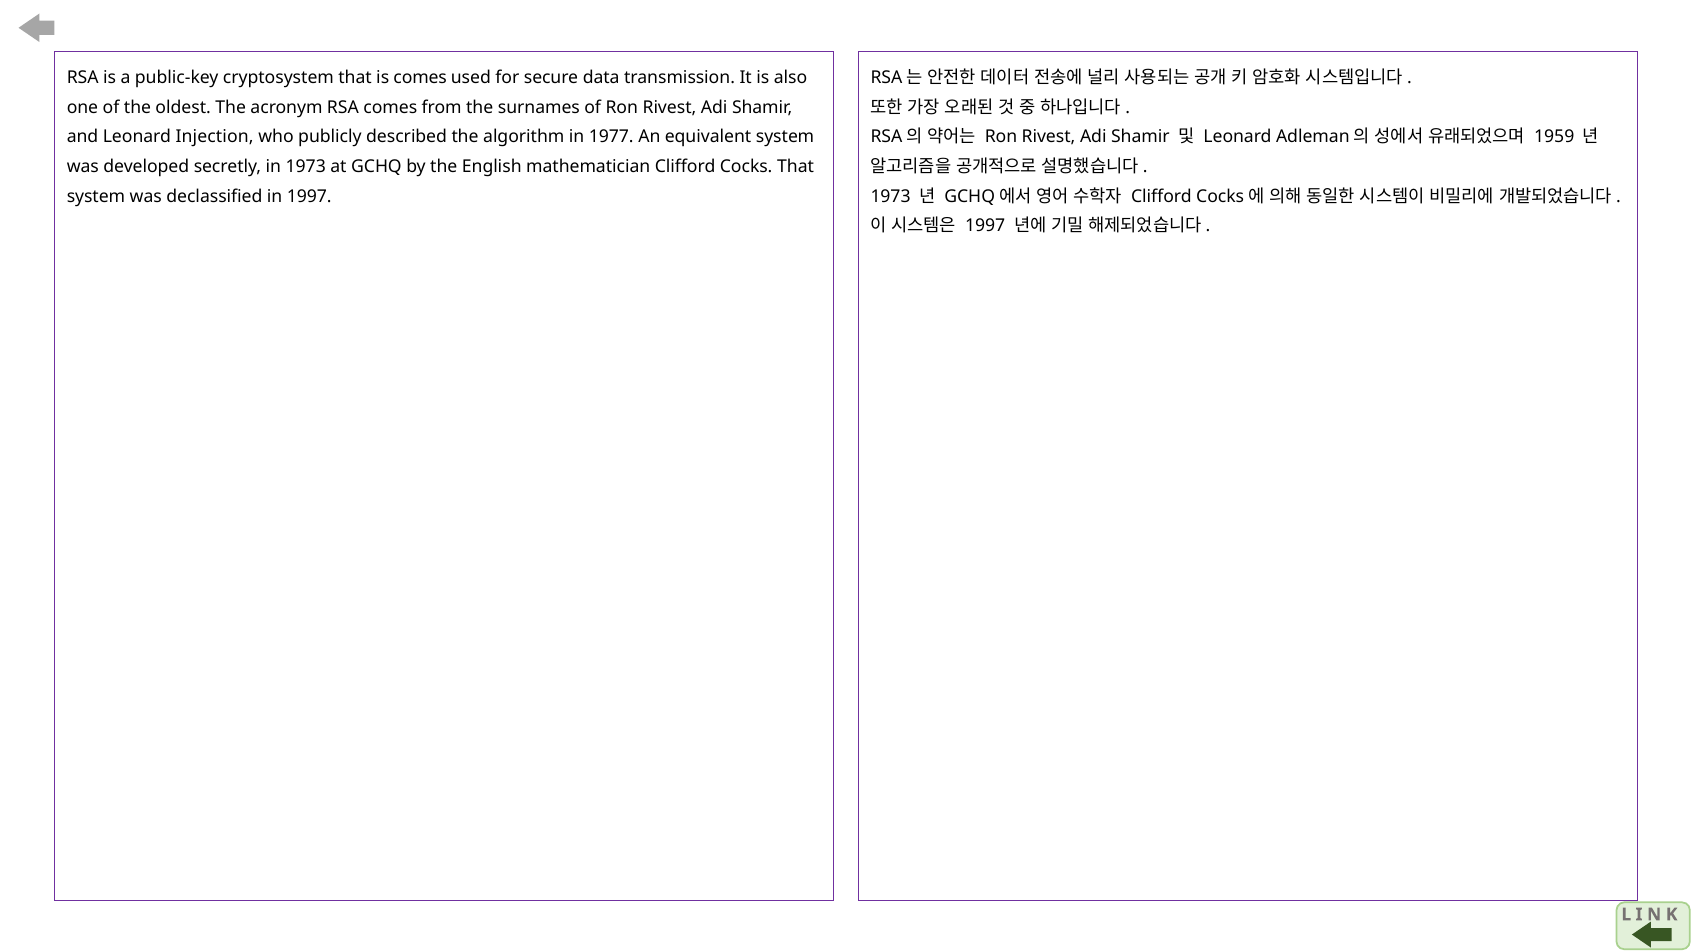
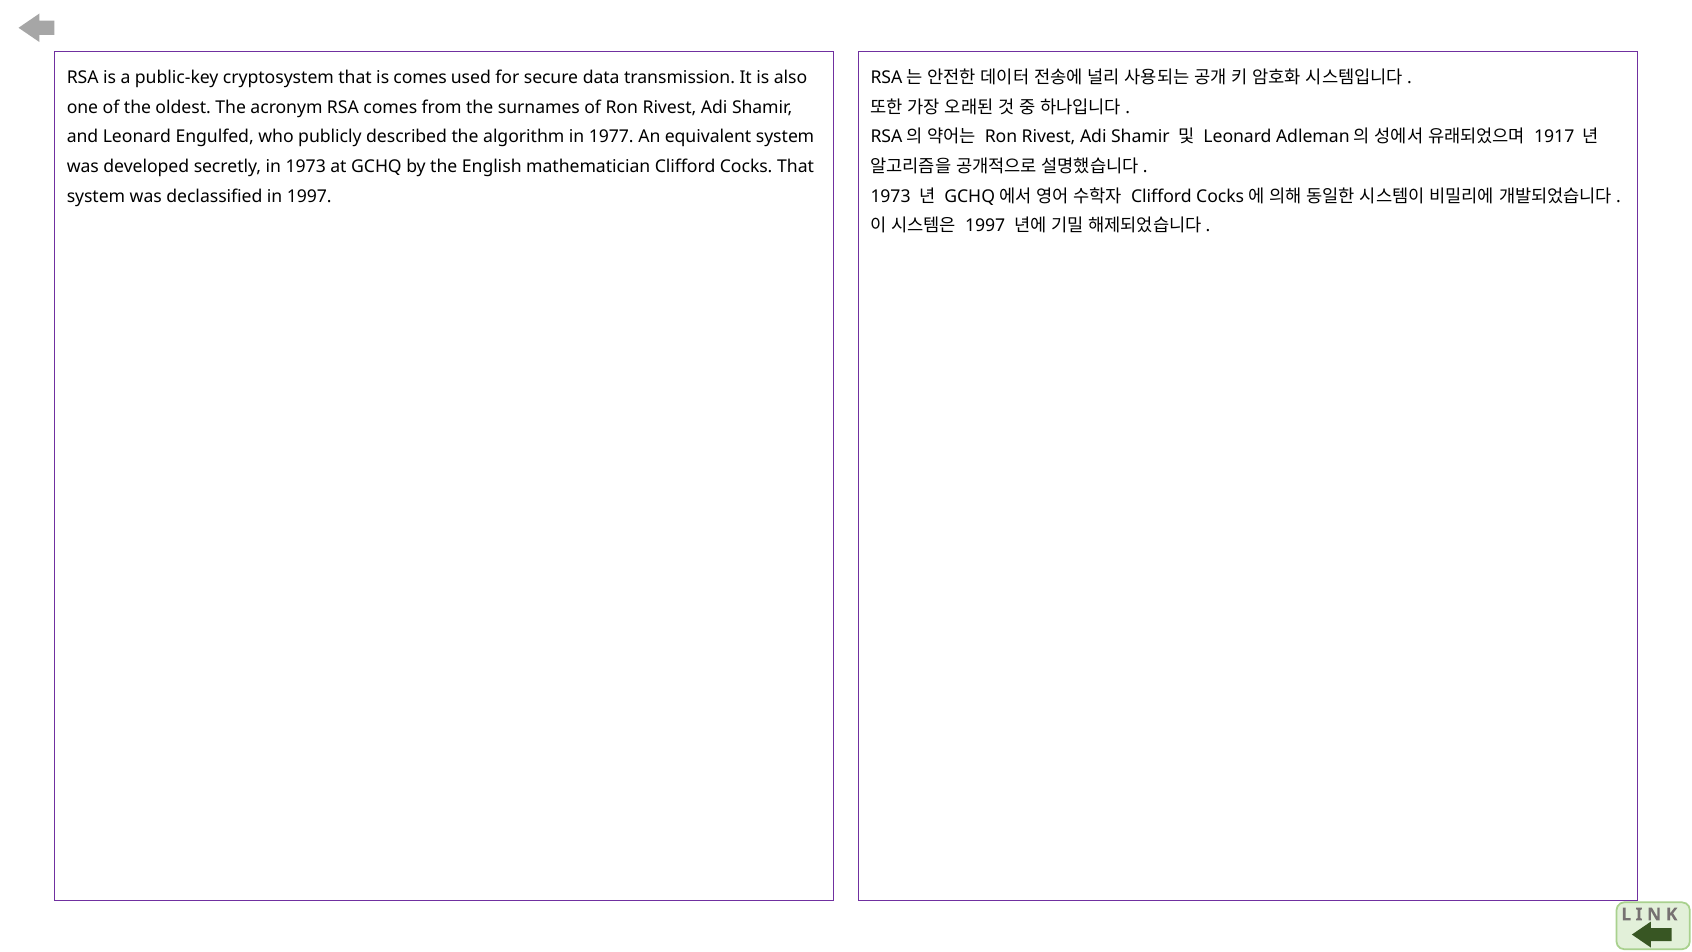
1959: 1959 -> 1917
Injection: Injection -> Engulfed
